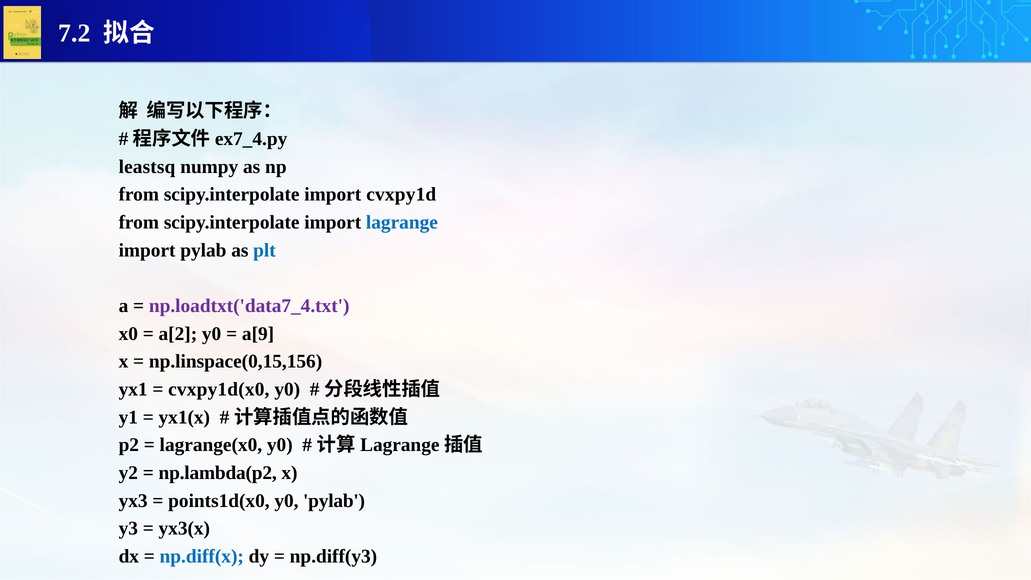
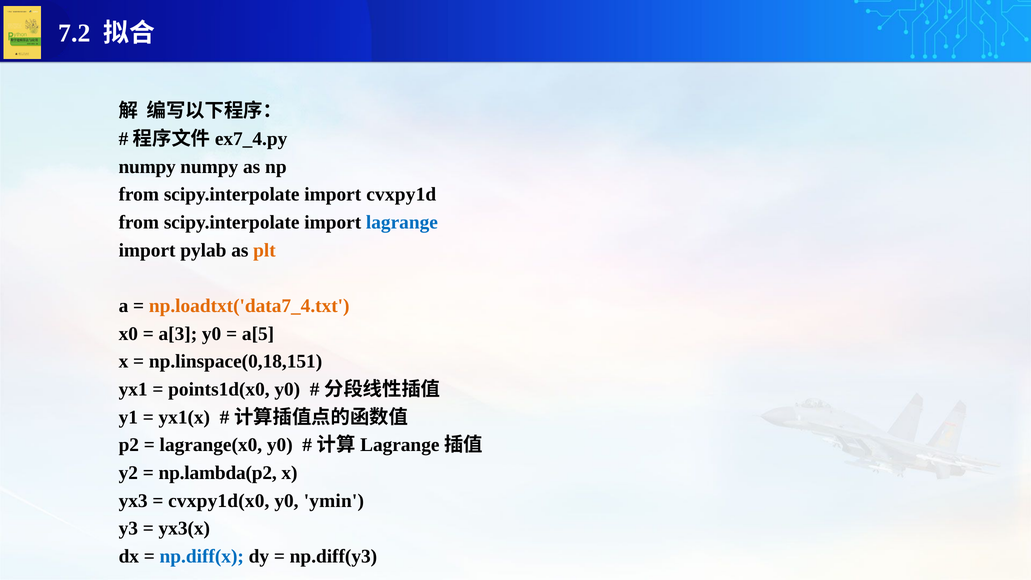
leastsq at (147, 167): leastsq -> numpy
plt colour: blue -> orange
np.loadtxt('data7_4.txt colour: purple -> orange
a[2: a[2 -> a[3
a[9: a[9 -> a[5
np.linspace(0,15,156: np.linspace(0,15,156 -> np.linspace(0,18,151
cvxpy1d(x0: cvxpy1d(x0 -> points1d(x0
points1d(x0: points1d(x0 -> cvxpy1d(x0
y0 pylab: pylab -> ymin
